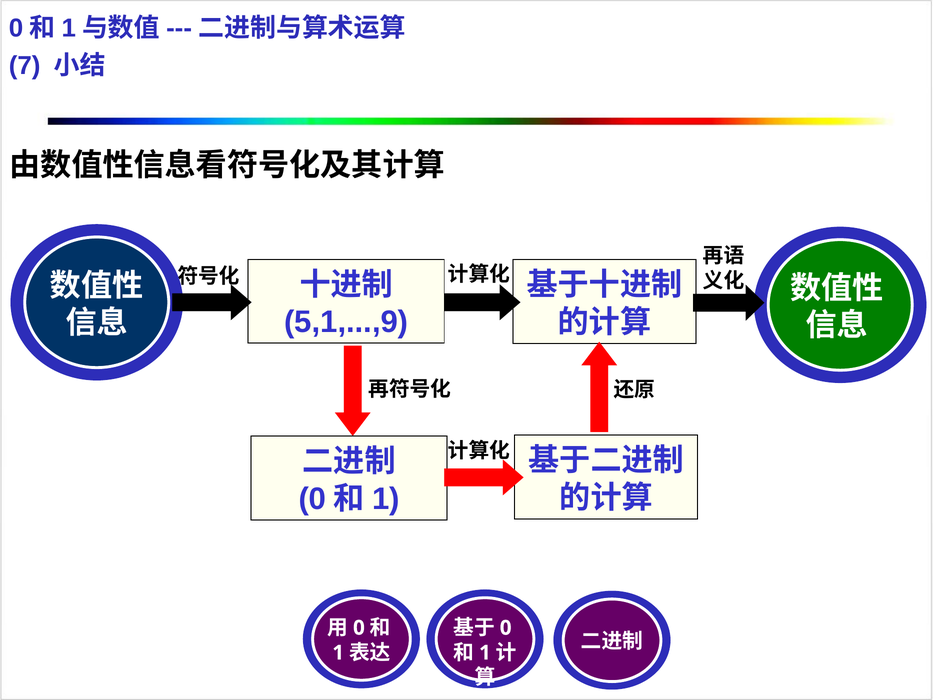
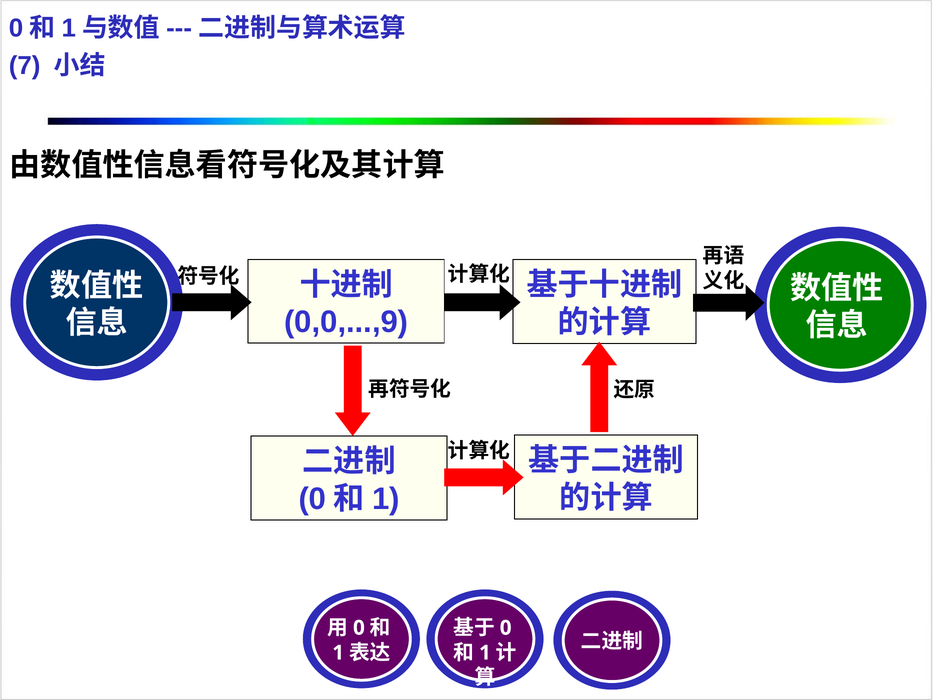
5,1,...,9: 5,1,...,9 -> 0,0,...,9
